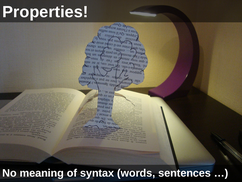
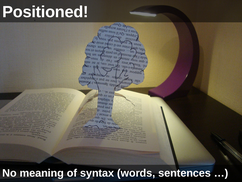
Properties: Properties -> Positioned
